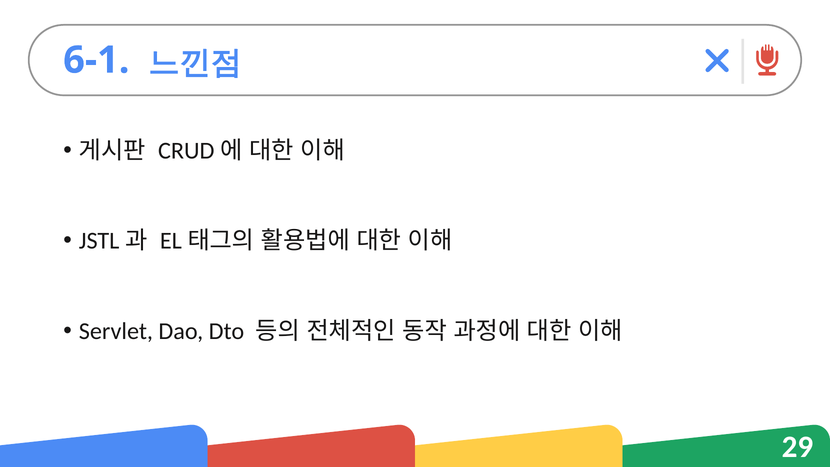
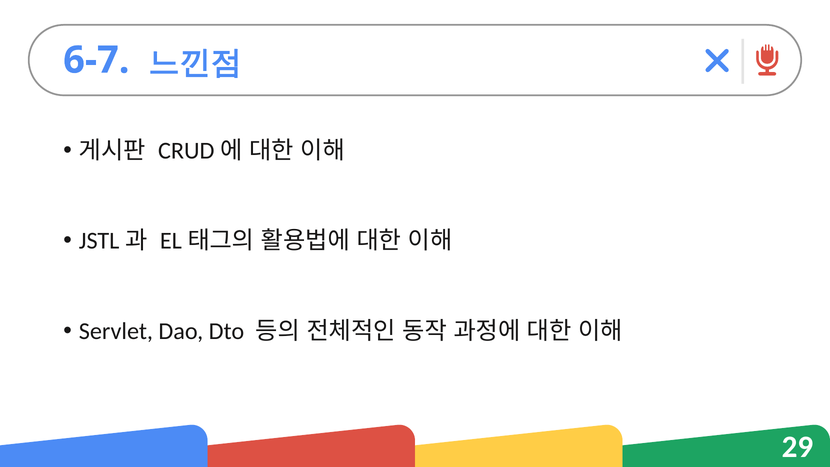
6-1: 6-1 -> 6-7
